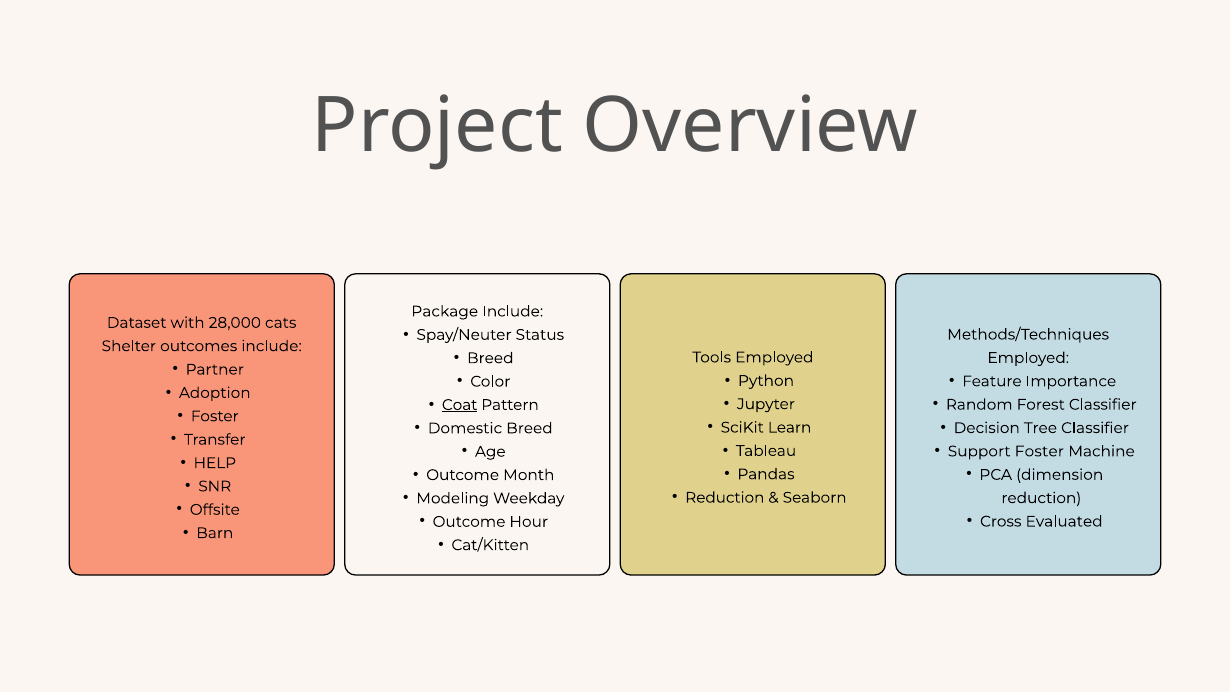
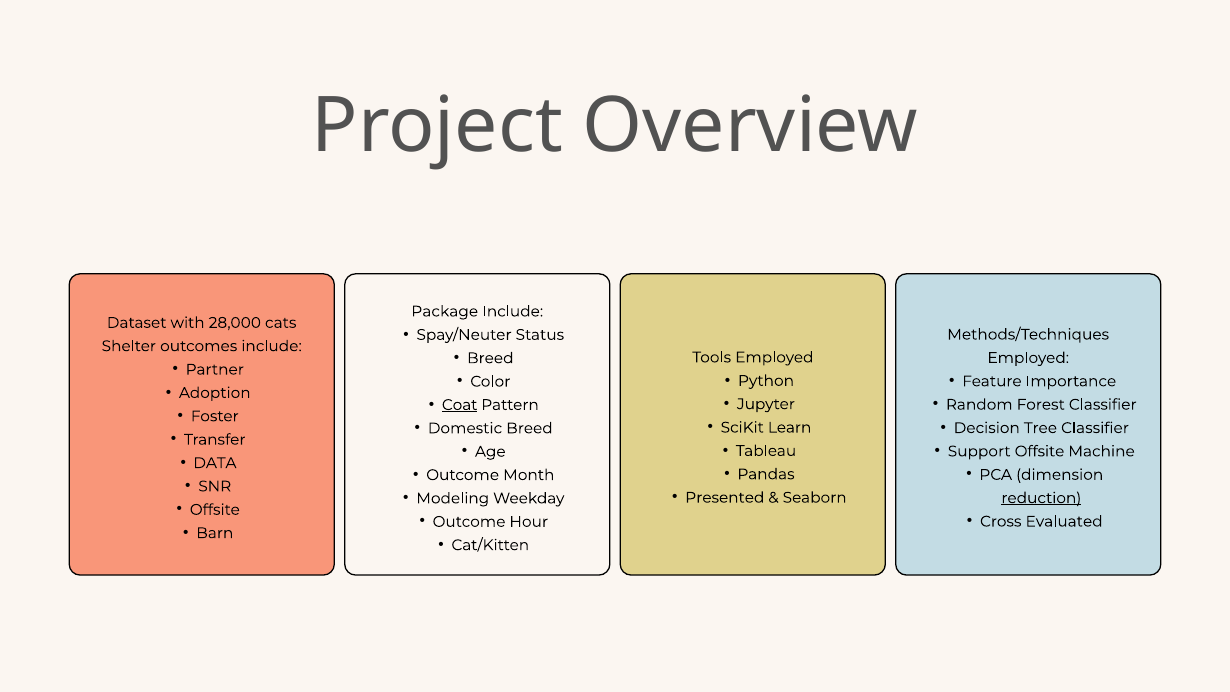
Support Foster: Foster -> Offsite
HELP: HELP -> DATA
Reduction at (725, 498): Reduction -> Presented
reduction at (1041, 498) underline: none -> present
